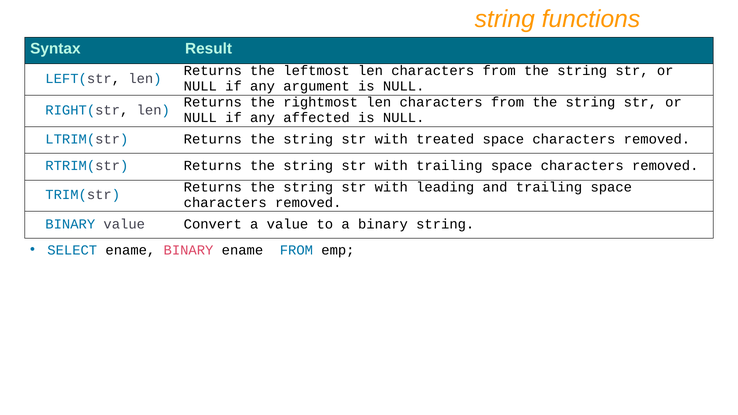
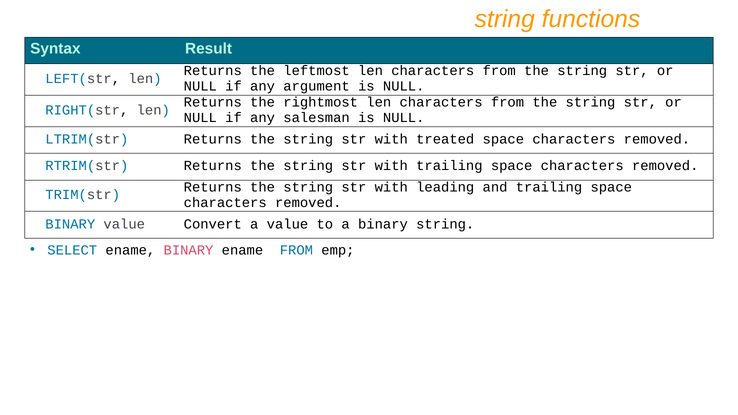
affected: affected -> salesman
